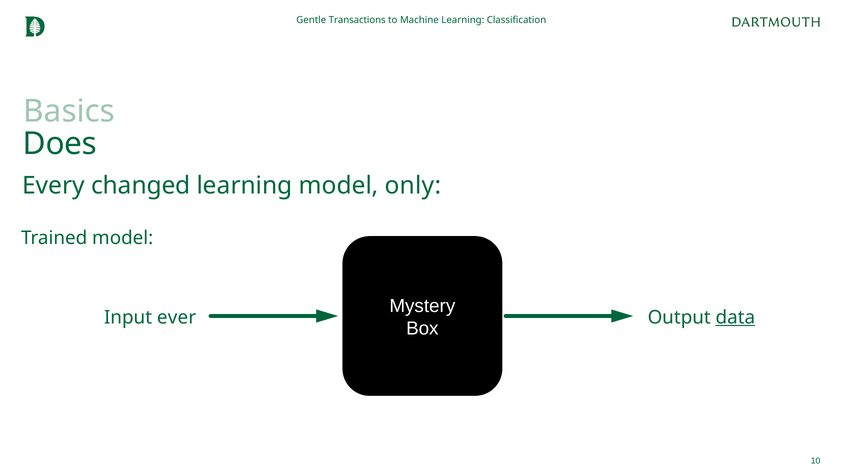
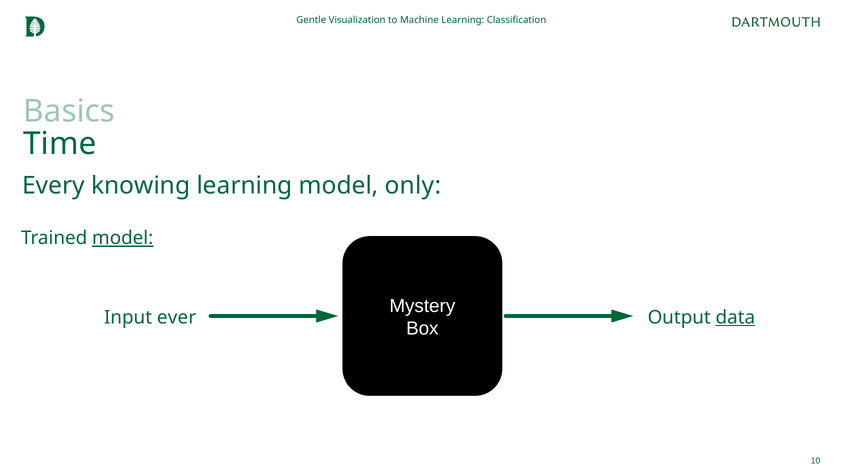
Transactions: Transactions -> Visualization
Does: Does -> Time
changed: changed -> knowing
model at (123, 238) underline: none -> present
